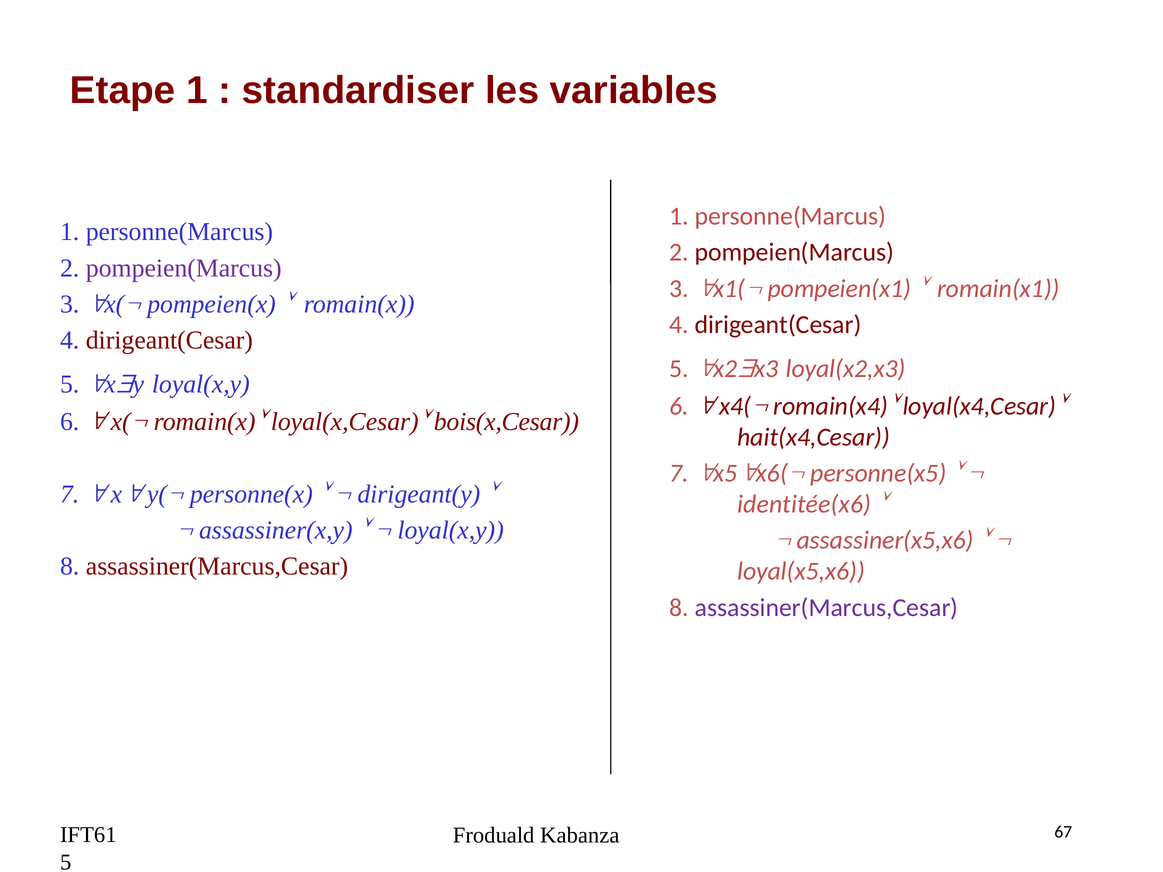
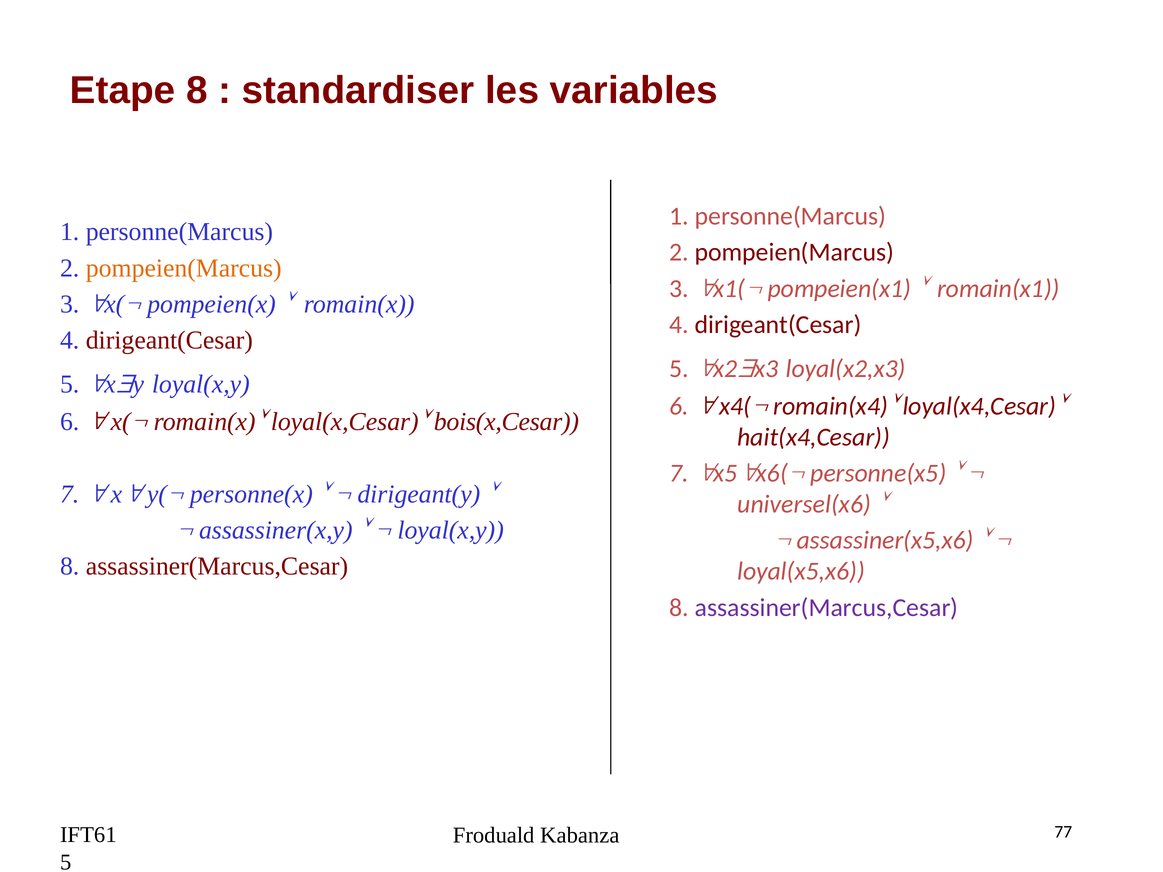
Etape 1: 1 -> 8
pompeien(Marcus at (184, 268) colour: purple -> orange
identitée(x6: identitée(x6 -> universel(x6
67: 67 -> 77
